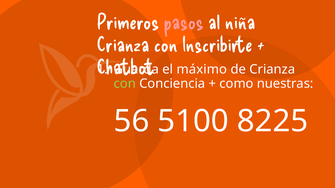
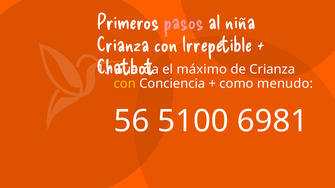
Inscribirte: Inscribirte -> Irrepetible
con at (125, 84) colour: light green -> yellow
nuestras: nuestras -> menudo
8225: 8225 -> 6981
